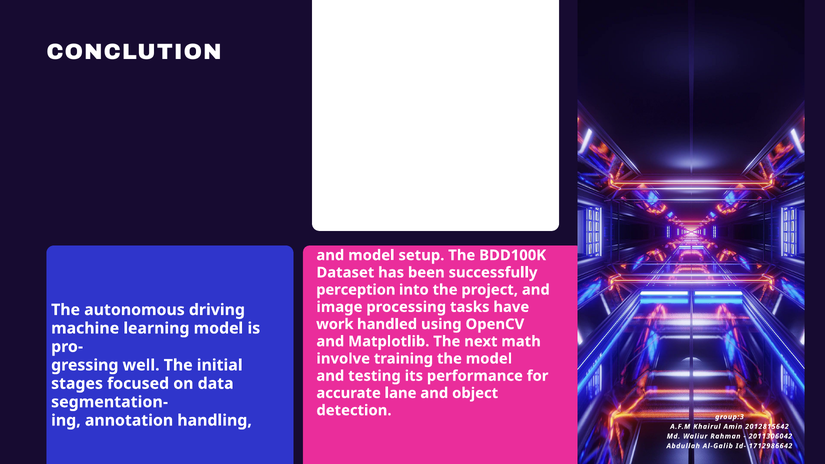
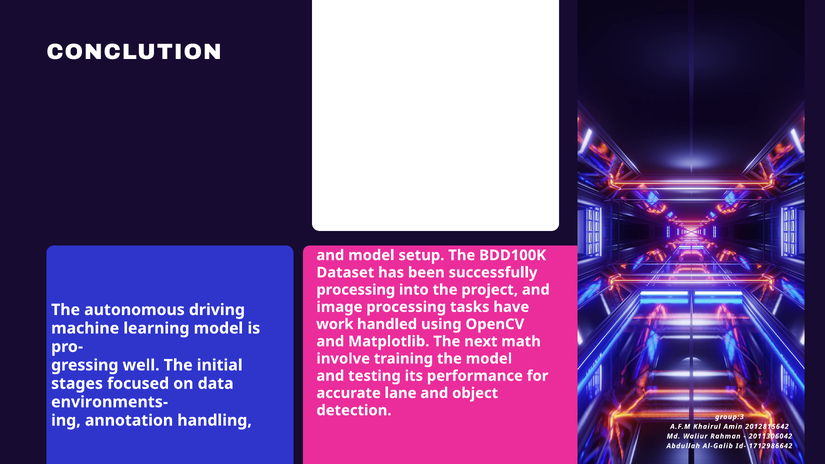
perception at (356, 290): perception -> processing
segmentation-: segmentation- -> environments-
